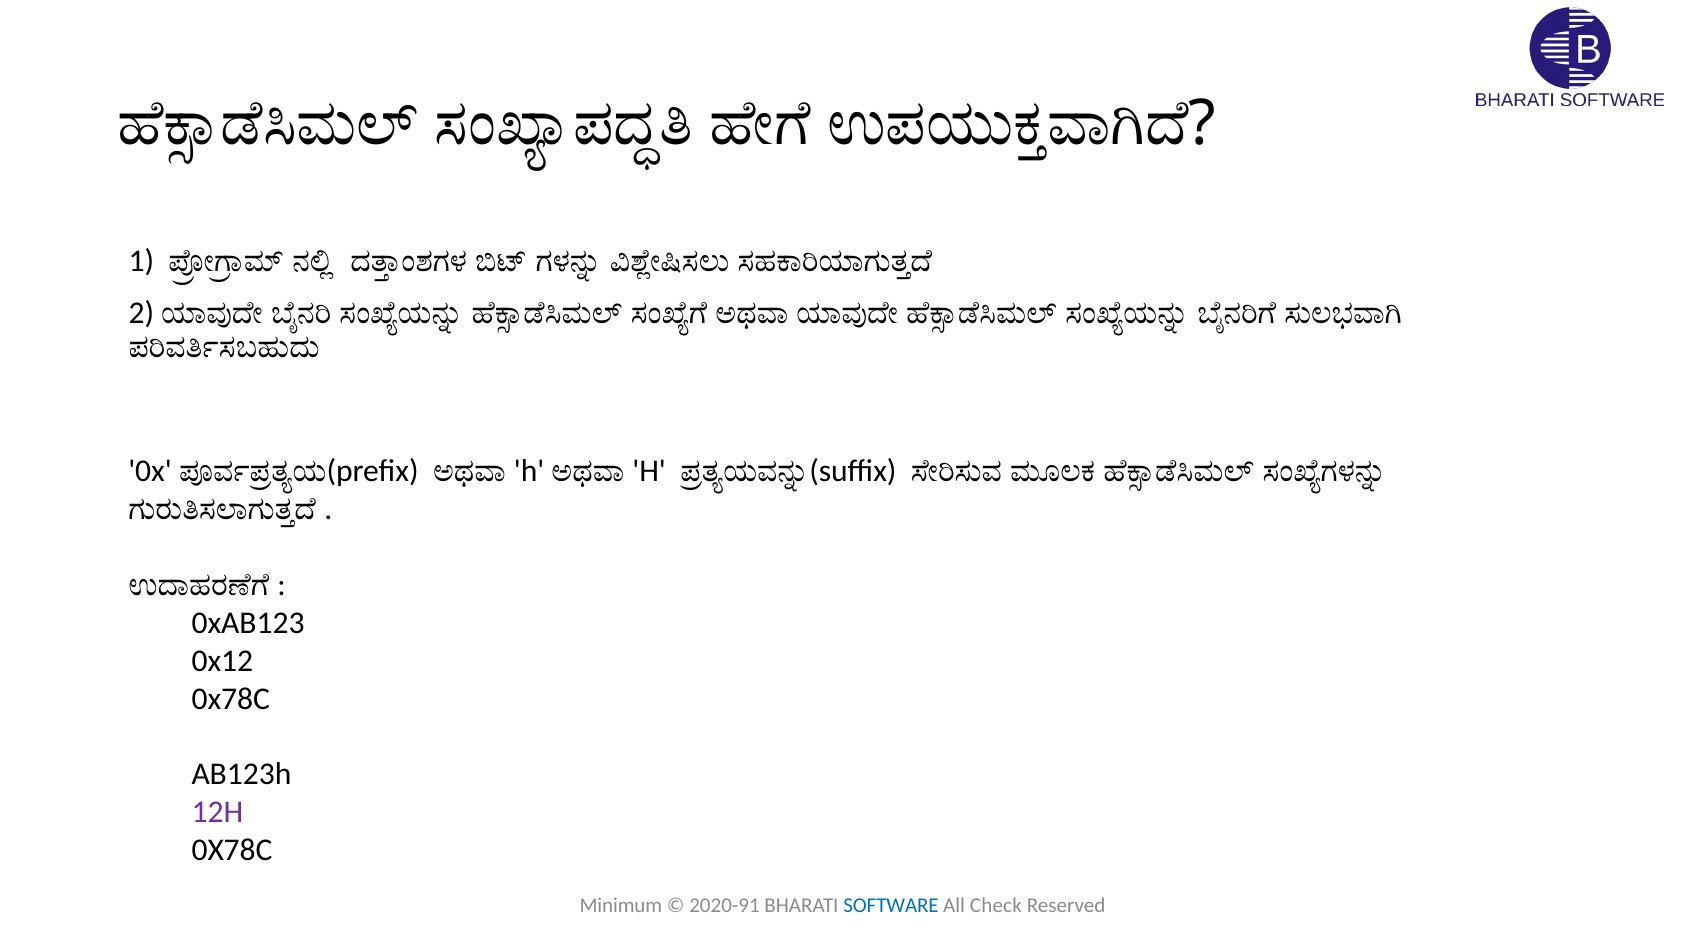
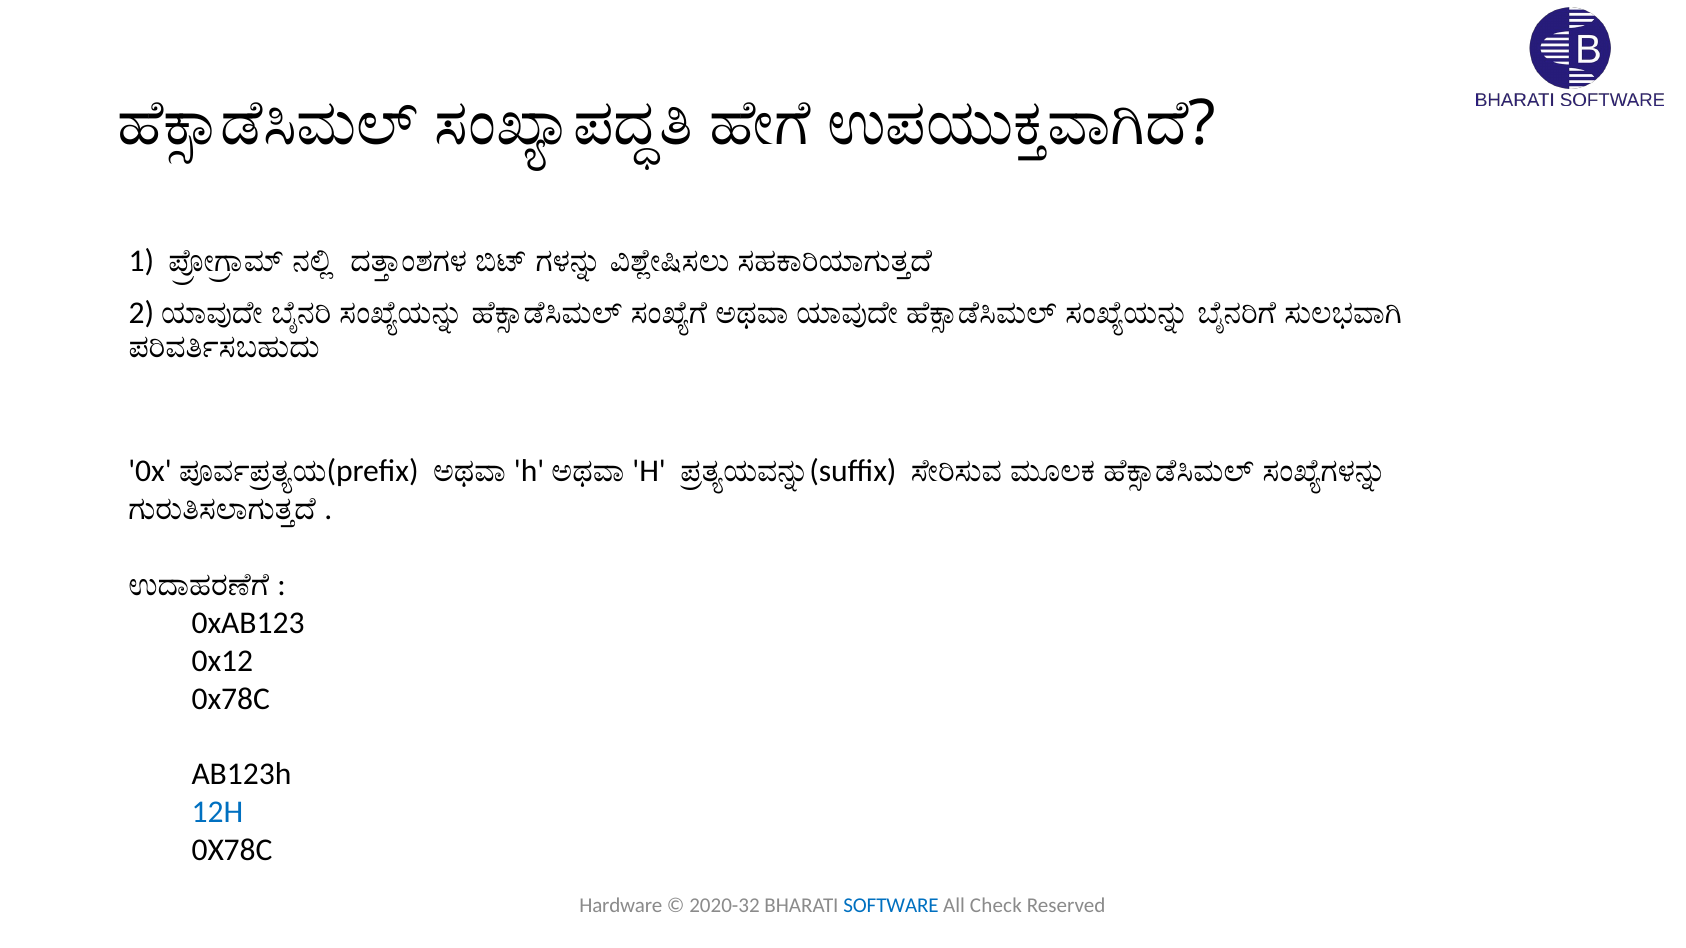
12H colour: purple -> blue
Minimum: Minimum -> Hardware
2020-91: 2020-91 -> 2020-32
